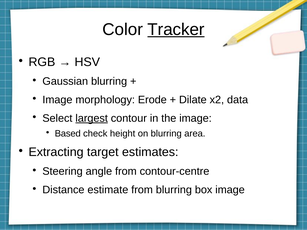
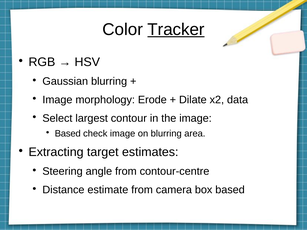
largest underline: present -> none
check height: height -> image
from blurring: blurring -> camera
box image: image -> based
